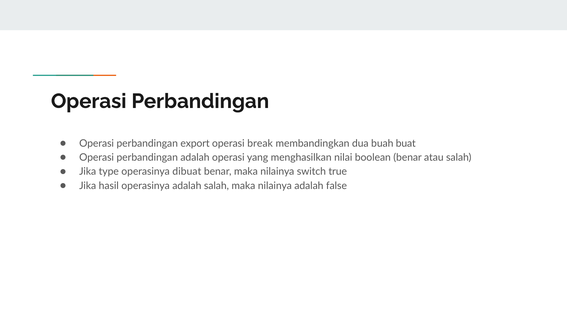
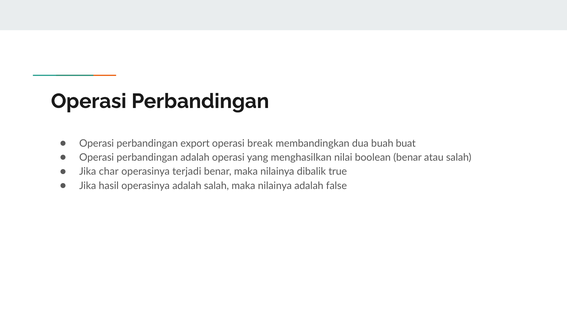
type: type -> char
dibuat: dibuat -> terjadi
switch: switch -> dibalik
